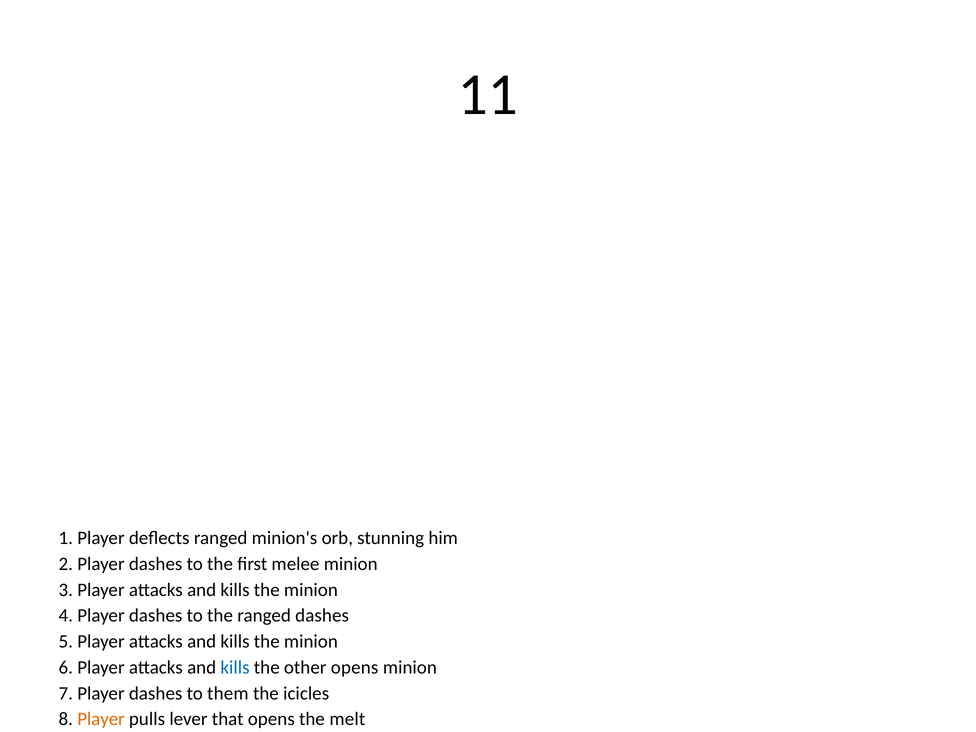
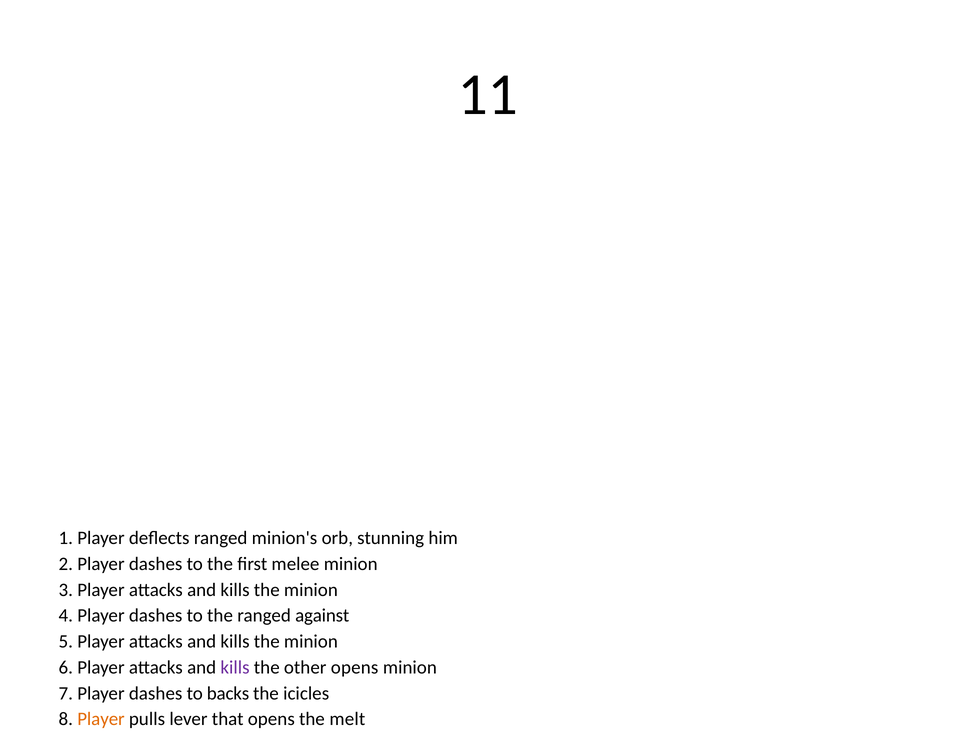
ranged dashes: dashes -> against
kills at (235, 667) colour: blue -> purple
them: them -> backs
